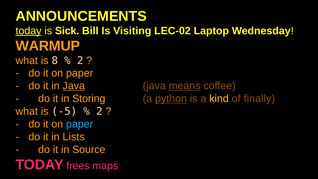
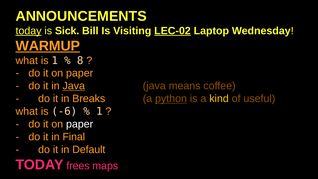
LEC-02 underline: none -> present
WARMUP underline: none -> present
is 8: 8 -> 1
2 at (80, 60): 2 -> 8
means underline: present -> none
Storing: Storing -> Breaks
finally: finally -> useful
-5: -5 -> -6
2 at (99, 111): 2 -> 1
paper at (80, 124) colour: light blue -> white
Lists: Lists -> Final
Source: Source -> Default
